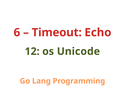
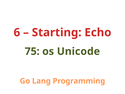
Timeout: Timeout -> Starting
12: 12 -> 75
